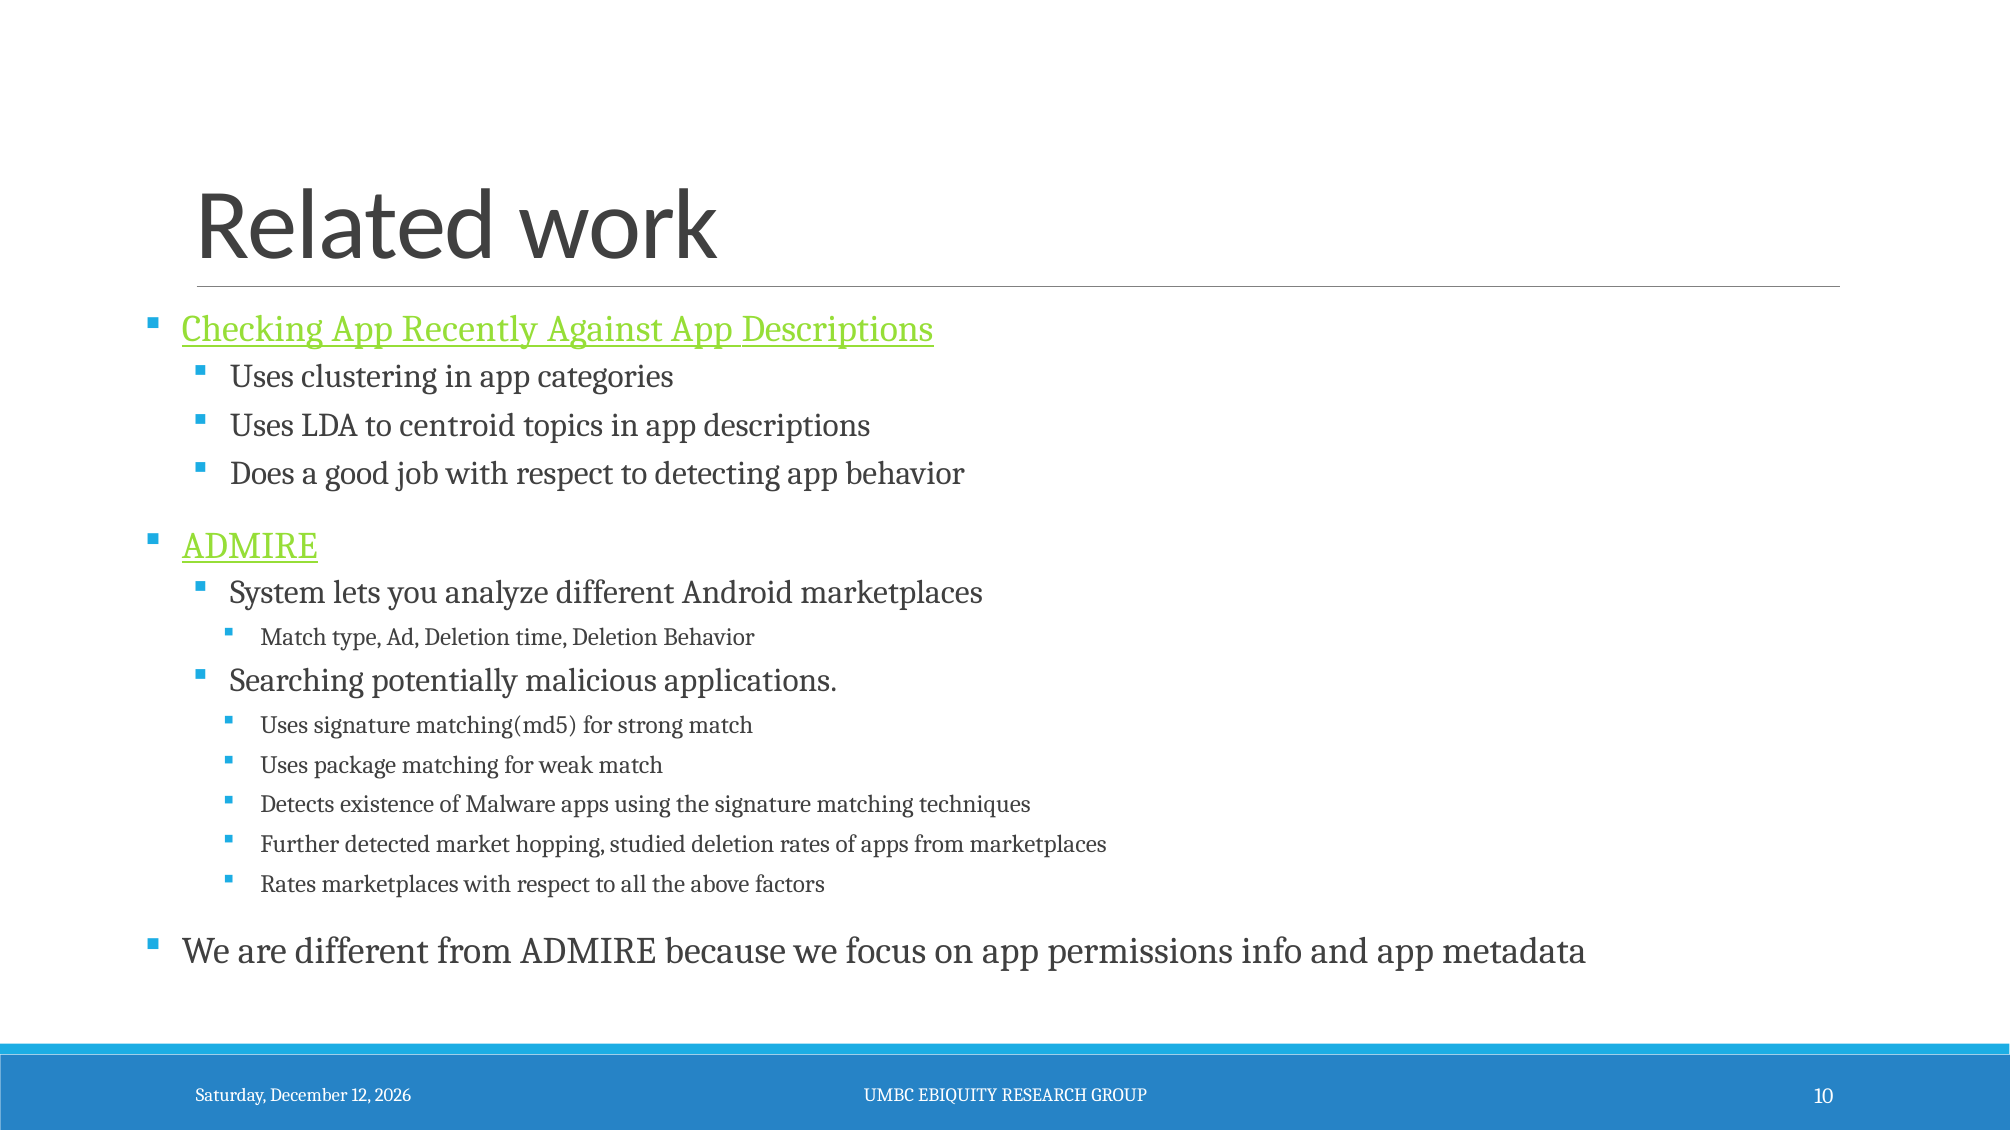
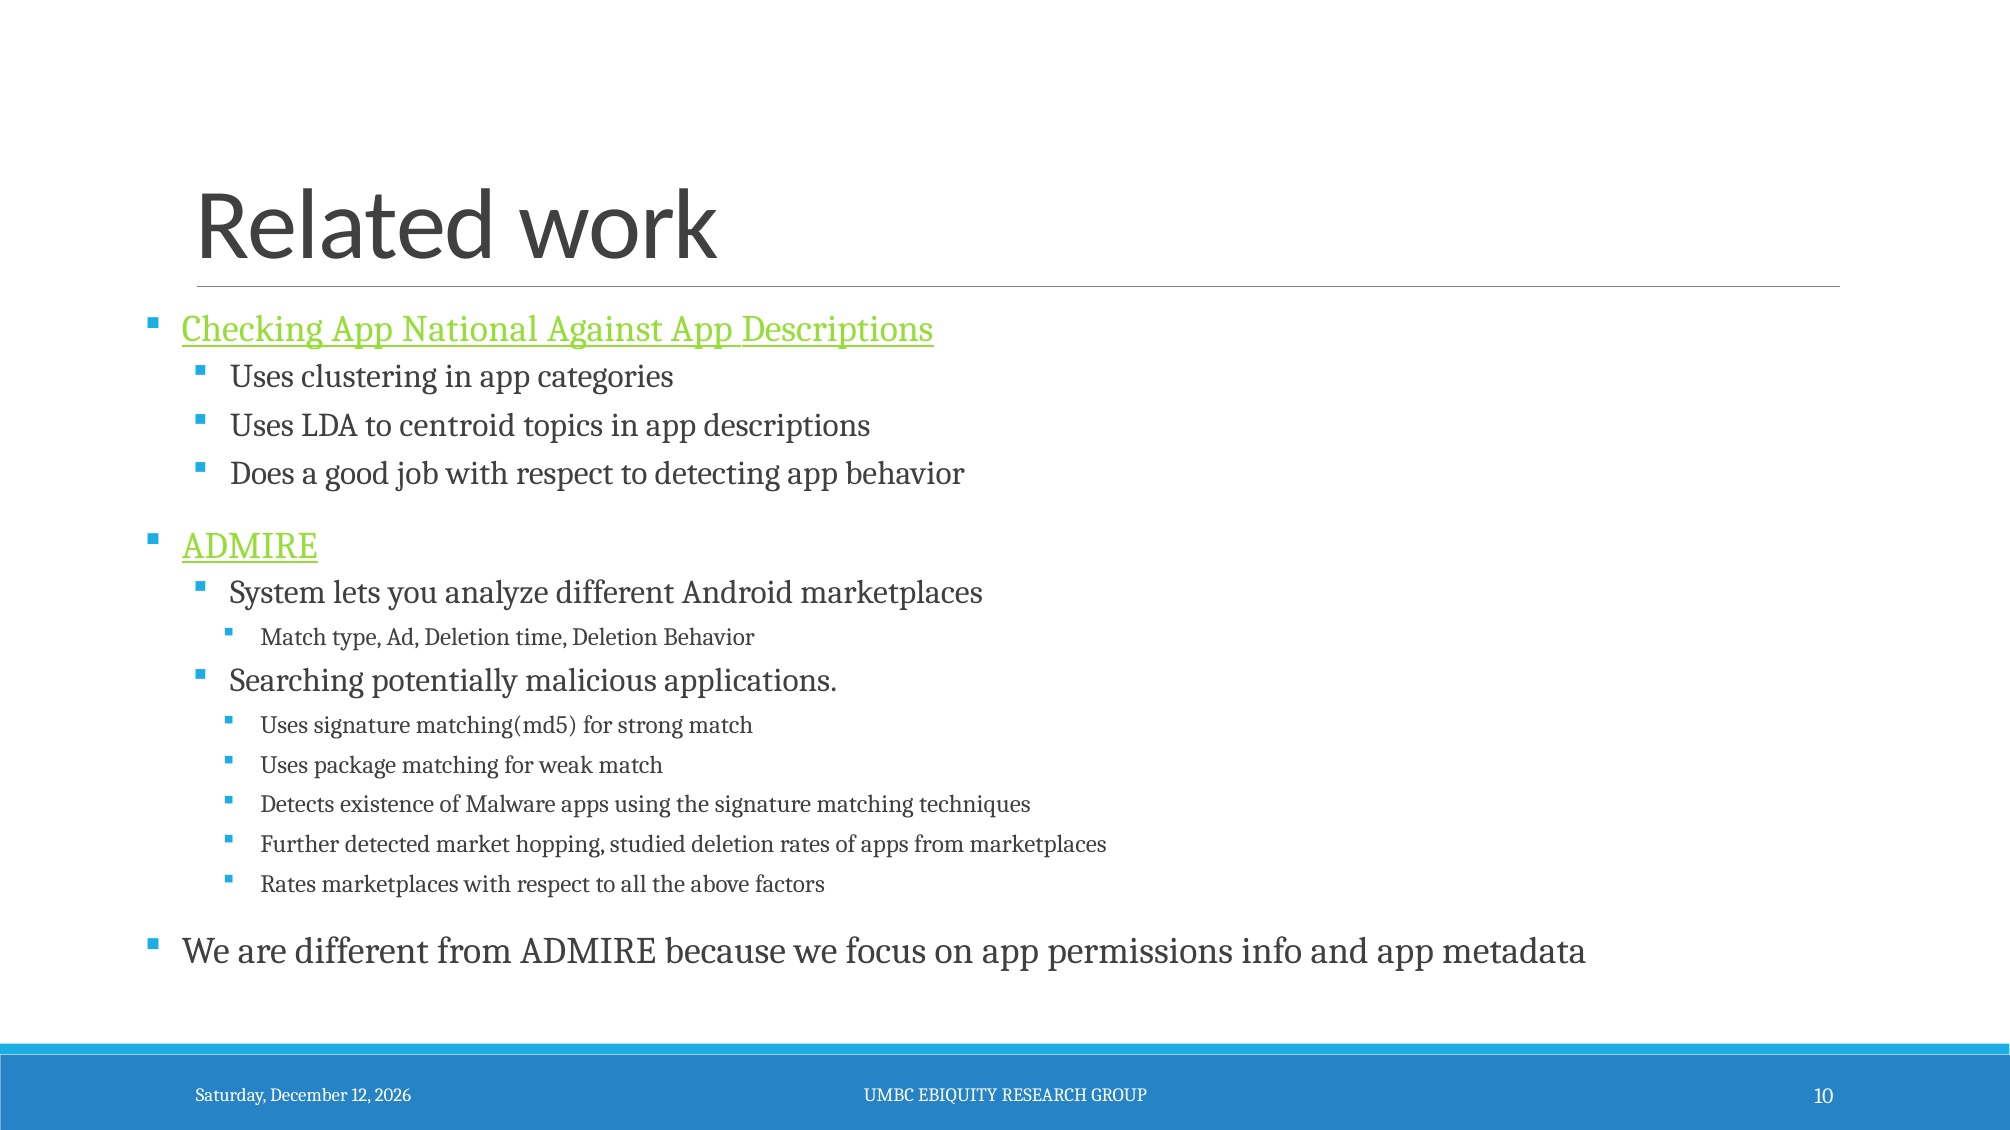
Recently: Recently -> National
